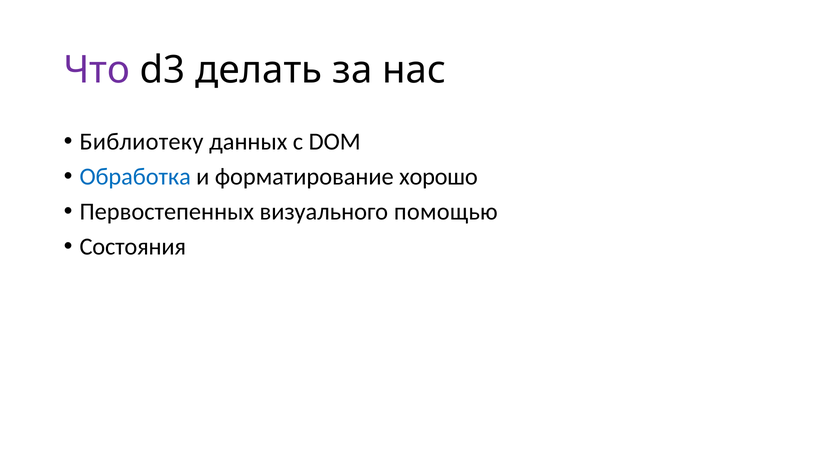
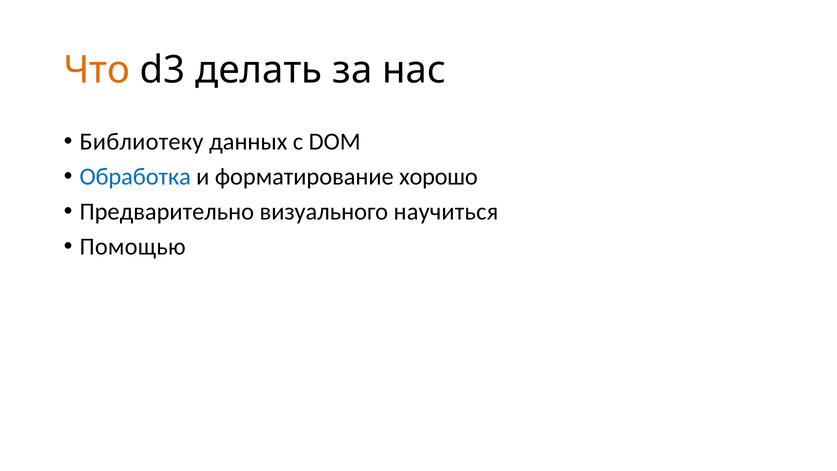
Что colour: purple -> orange
Первостепенных: Первостепенных -> Предварительно
помощью: помощью -> научиться
Состояния: Состояния -> Помощью
